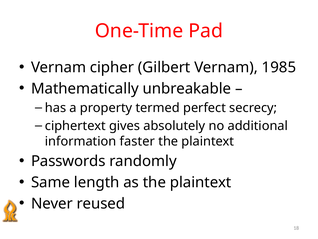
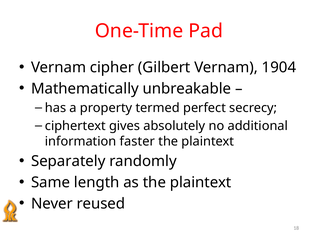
1985: 1985 -> 1904
Passwords: Passwords -> Separately
